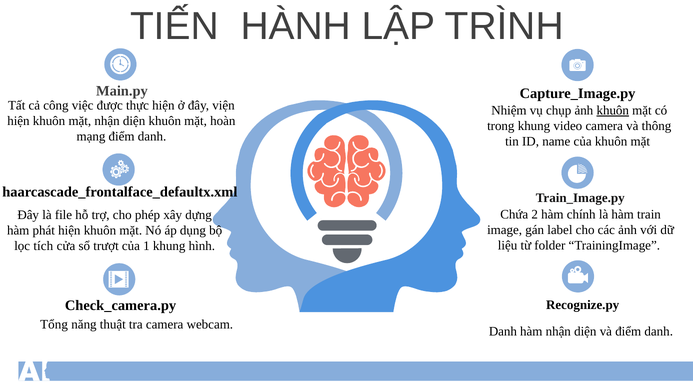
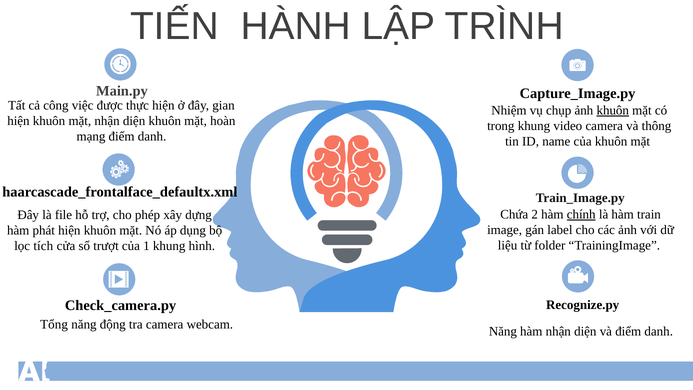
viện: viện -> gian
chính underline: none -> present
thuật: thuật -> động
Danh at (503, 331): Danh -> Năng
